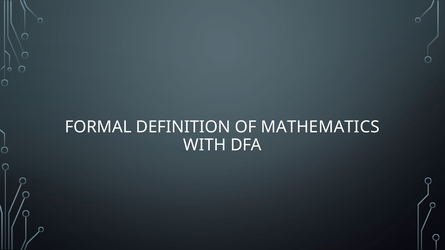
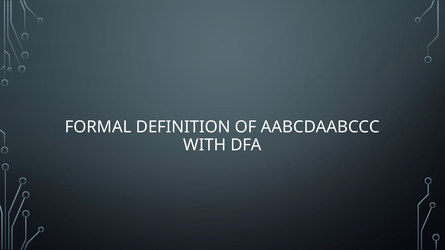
MATHEMATICS: MATHEMATICS -> AABCDAABCCC
